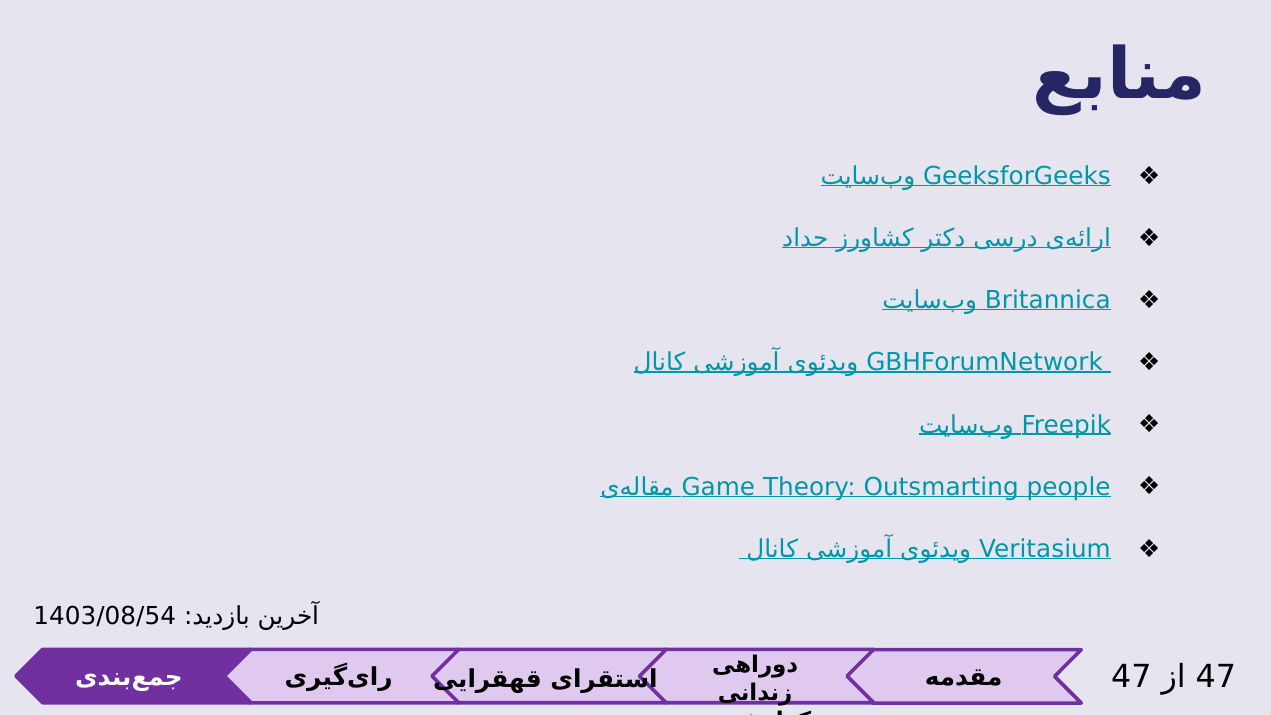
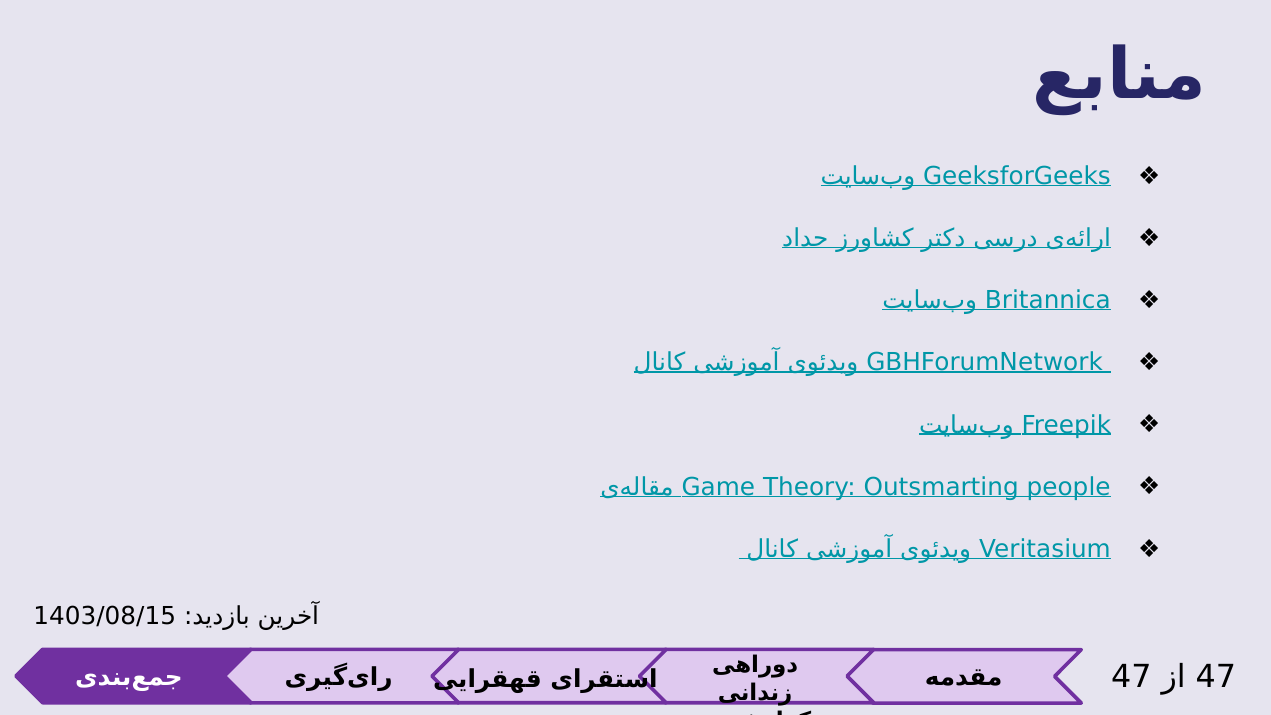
1403/08/54: 1403/08/54 -> 1403/08/15
